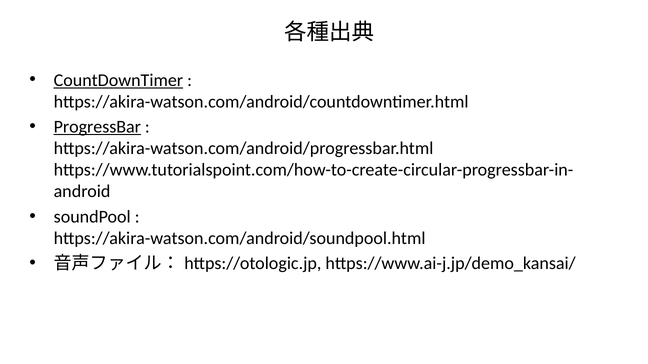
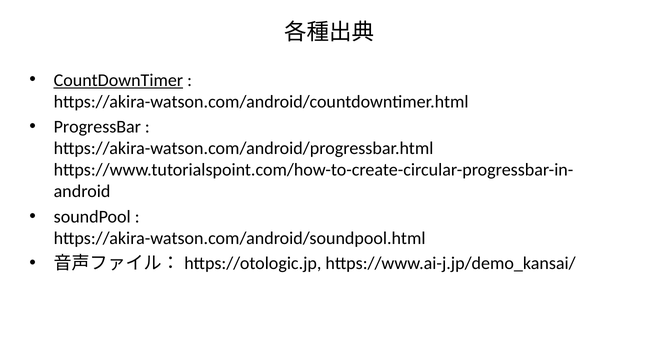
ProgressBar underline: present -> none
